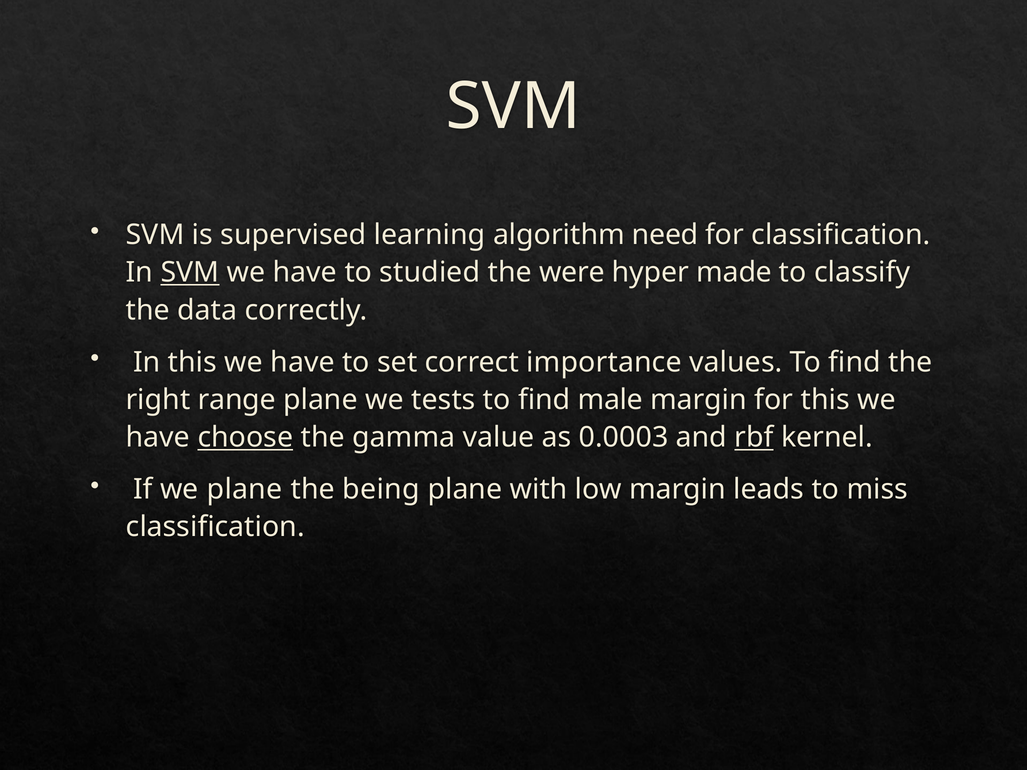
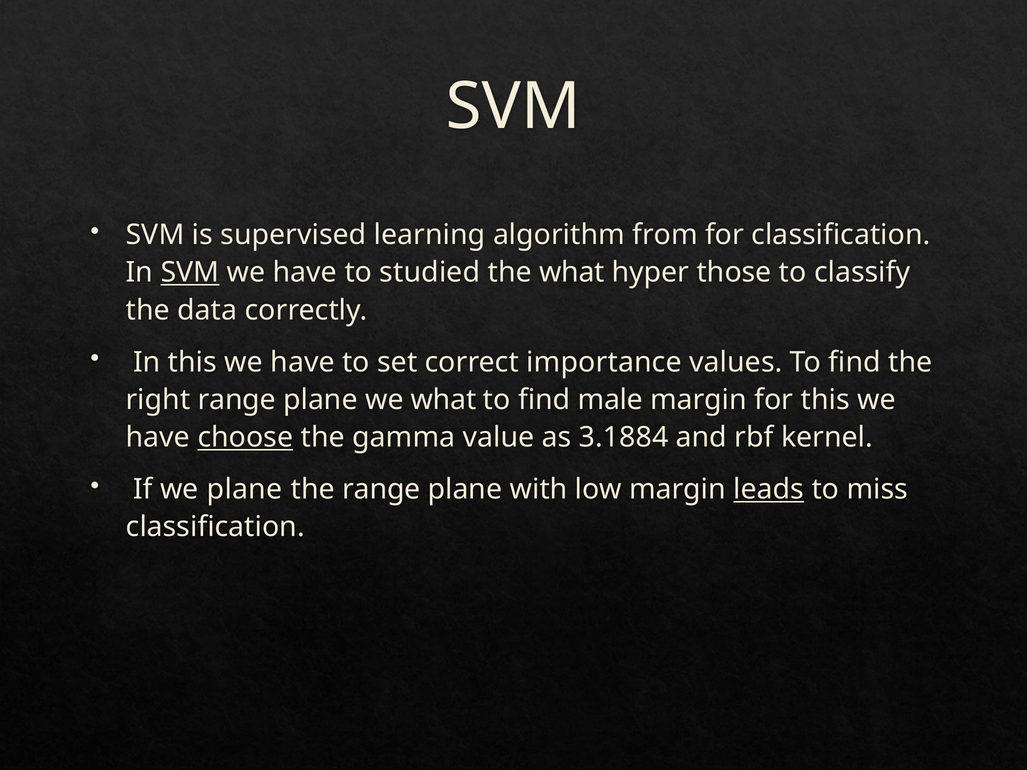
need: need -> from
the were: were -> what
made: made -> those
we tests: tests -> what
0.0003: 0.0003 -> 3.1884
rbf underline: present -> none
the being: being -> range
leads underline: none -> present
